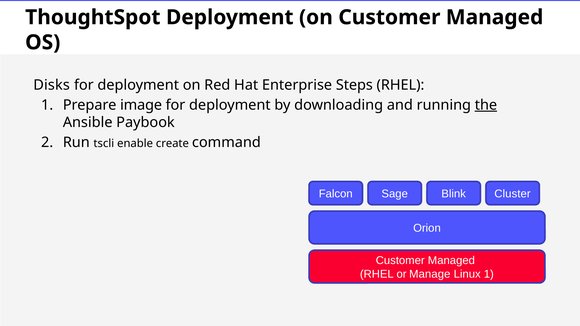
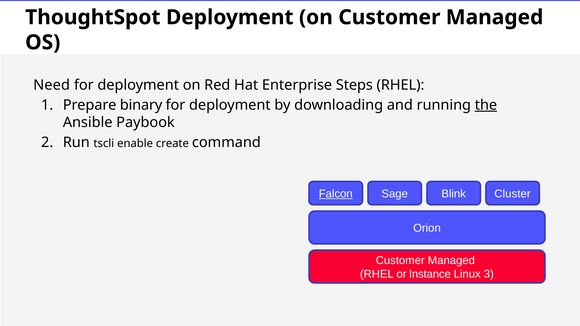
Disks: Disks -> Need
image: image -> binary
Falcon underline: none -> present
Manage: Manage -> Instance
Linux 1: 1 -> 3
